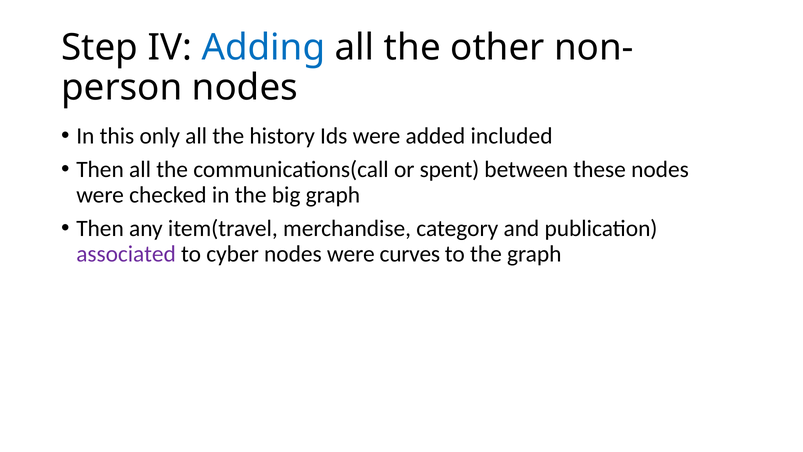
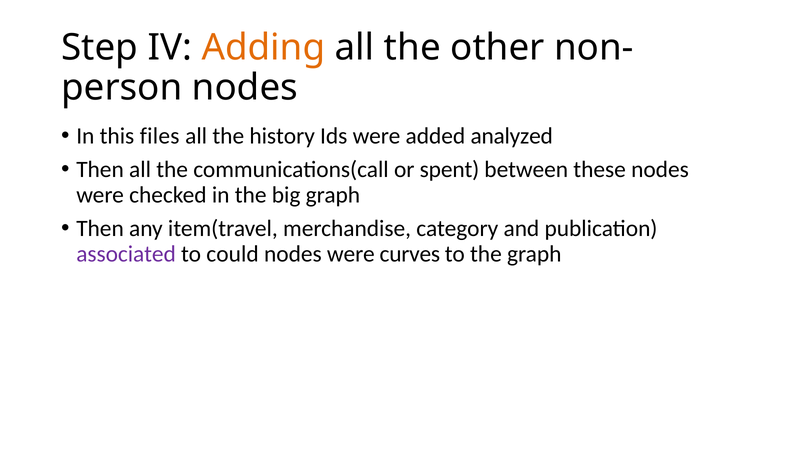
Adding colour: blue -> orange
only: only -> files
included: included -> analyzed
cyber: cyber -> could
